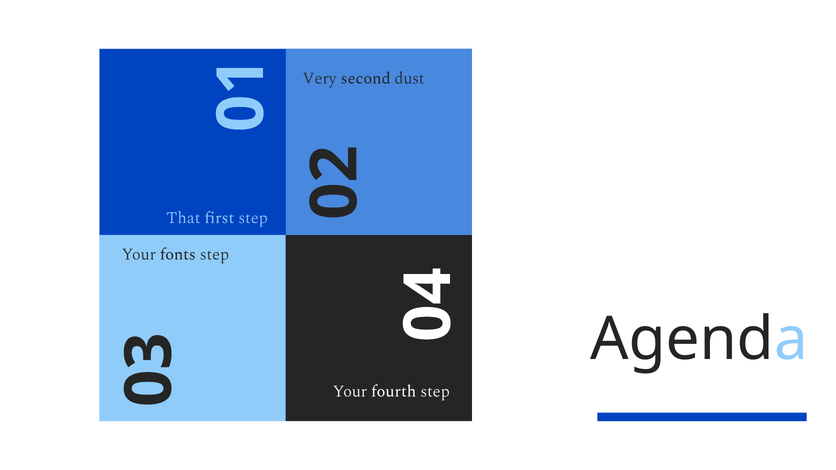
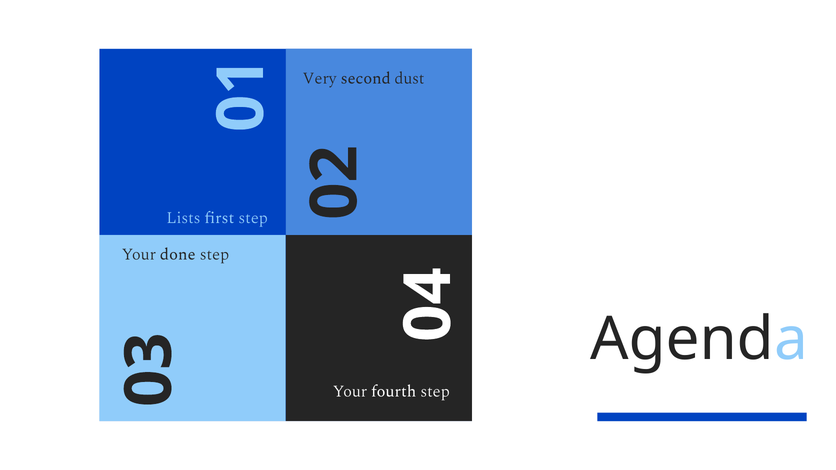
That: That -> Lists
fonts: fonts -> done
